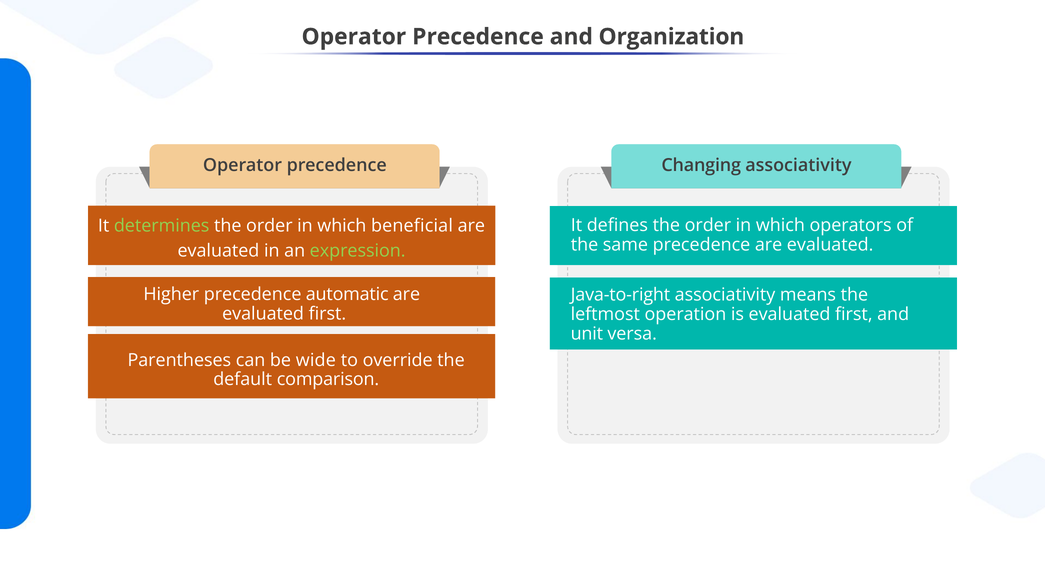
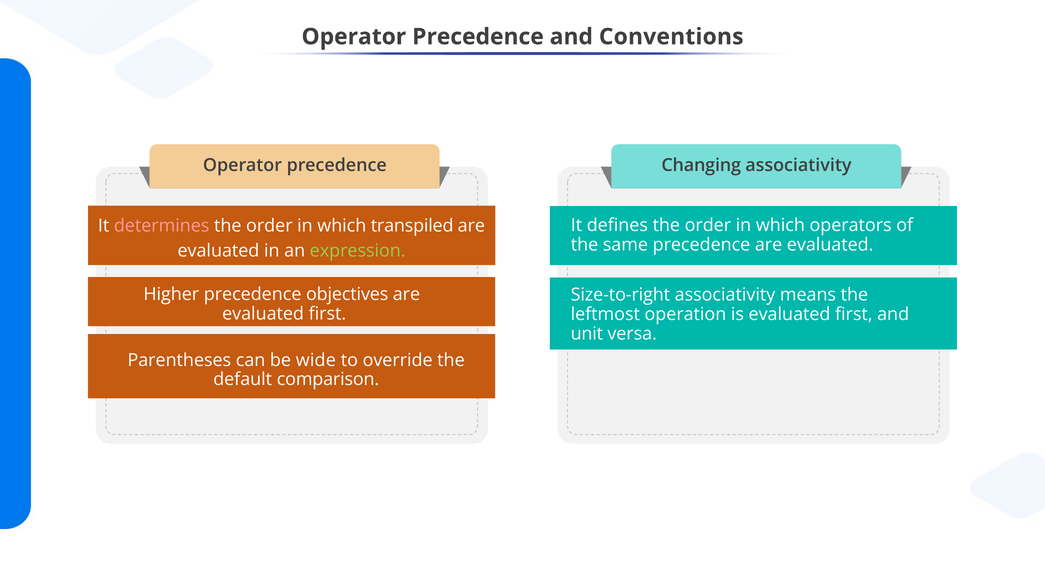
Organization: Organization -> Conventions
determines colour: light green -> pink
beneficial: beneficial -> transpiled
automatic: automatic -> objectives
Java-to-right: Java-to-right -> Size-to-right
